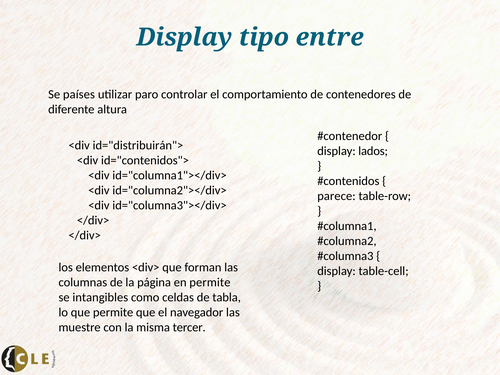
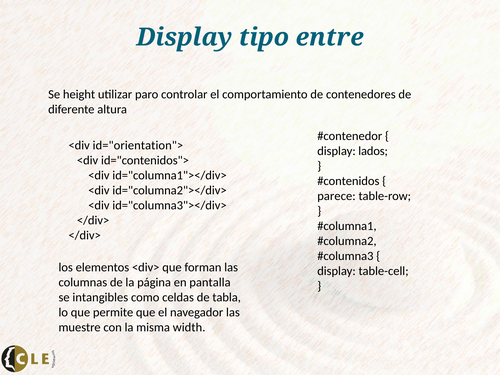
países: países -> height
id="distribuirán">: id="distribuirán"> -> id="orientation">
en permite: permite -> pantalla
tercer: tercer -> width
